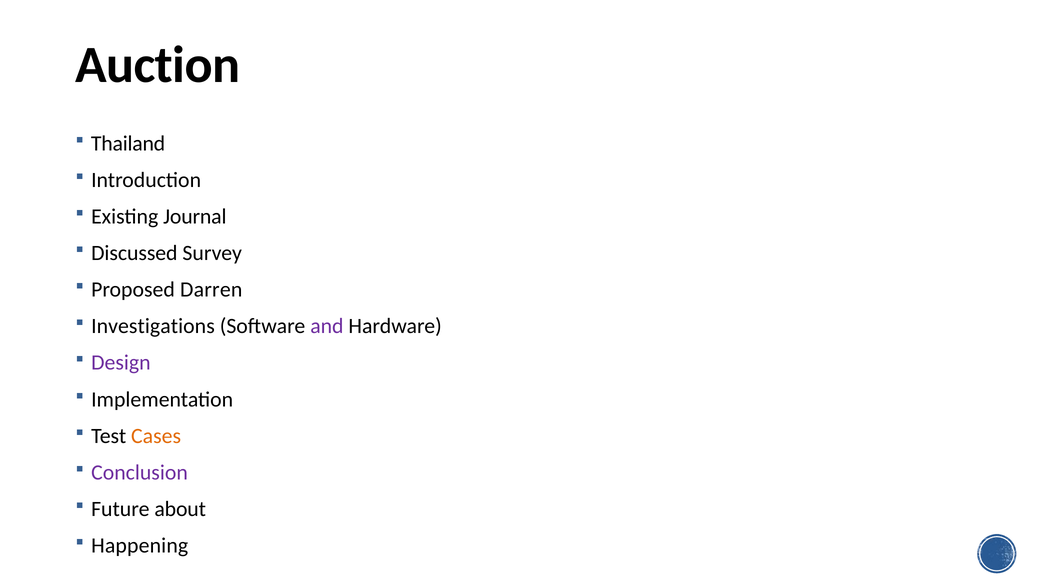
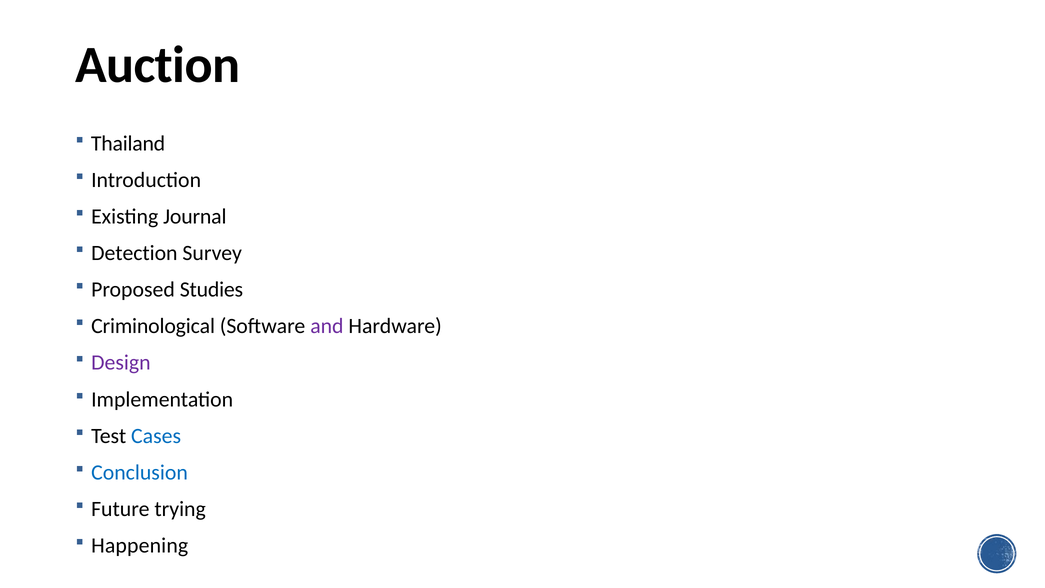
Discussed: Discussed -> Detection
Darren: Darren -> Studies
Investigations: Investigations -> Criminological
Cases colour: orange -> blue
Conclusion colour: purple -> blue
about: about -> trying
